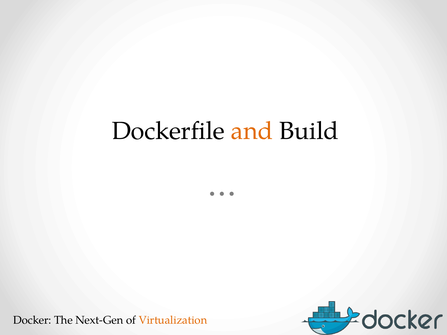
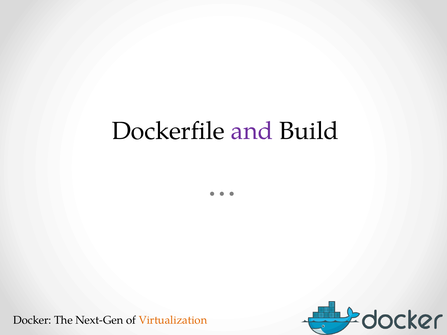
and colour: orange -> purple
